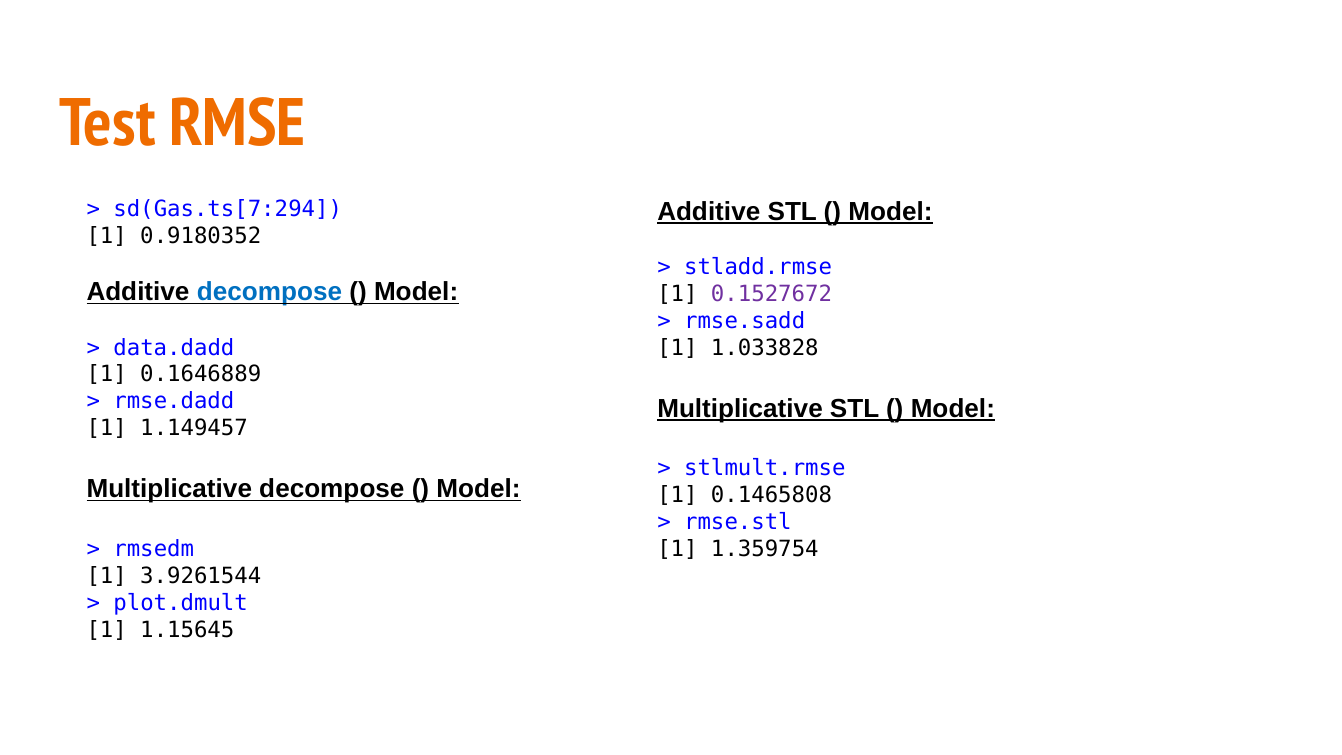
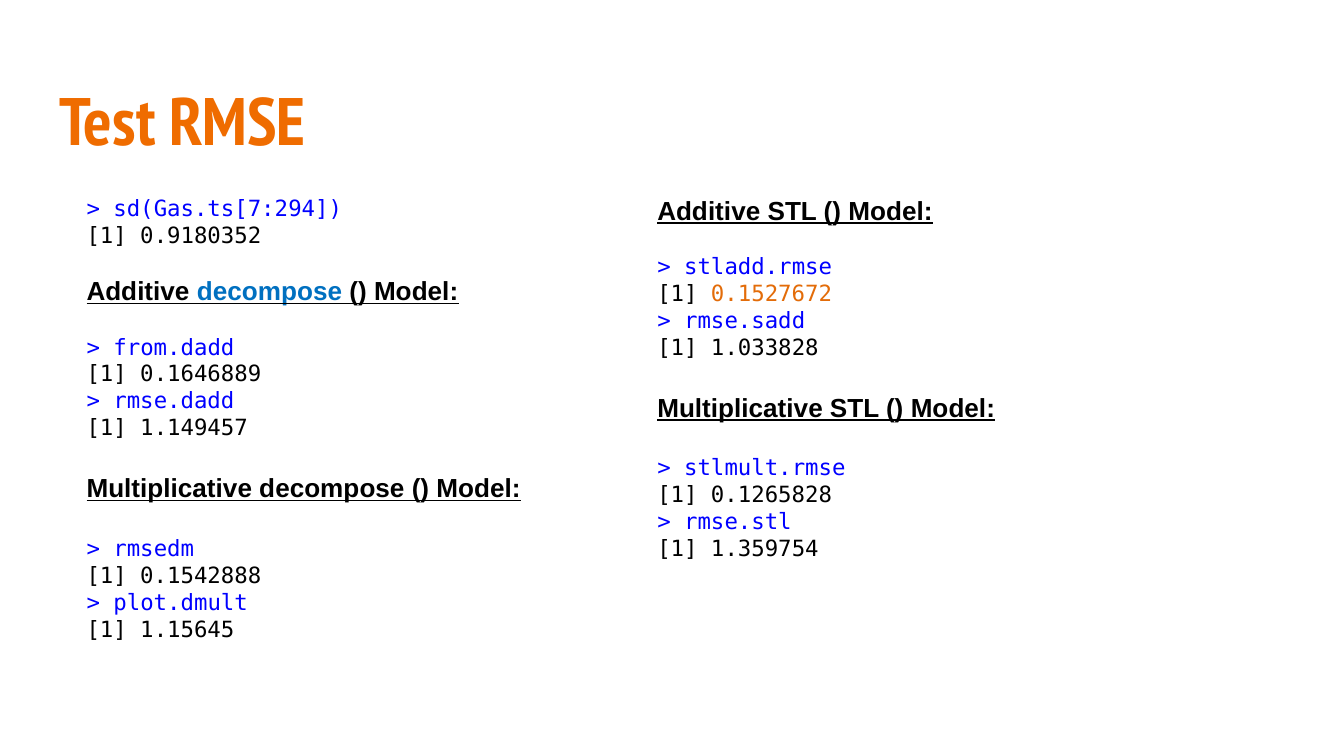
0.1527672 colour: purple -> orange
data.dadd: data.dadd -> from.dadd
0.1465808: 0.1465808 -> 0.1265828
3.9261544: 3.9261544 -> 0.1542888
